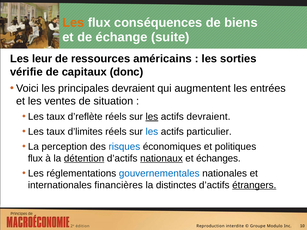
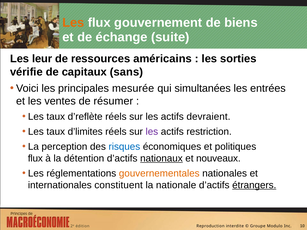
conséquences: conséquences -> gouvernement
donc: donc -> sans
principales devraient: devraient -> mesurée
augmentent: augmentent -> simultanées
situation: situation -> résumer
les at (152, 117) underline: present -> none
les at (152, 132) colour: blue -> purple
particulier: particulier -> restriction
détention underline: present -> none
échanges: échanges -> nouveaux
gouvernementales colour: blue -> orange
financières: financières -> constituent
distinctes: distinctes -> nationale
